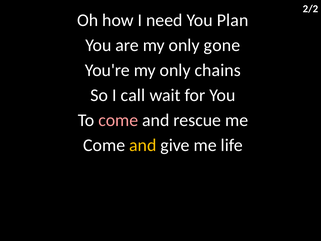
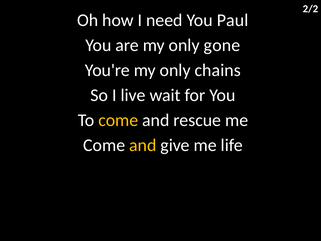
Plan: Plan -> Paul
call: call -> live
come at (118, 120) colour: pink -> yellow
